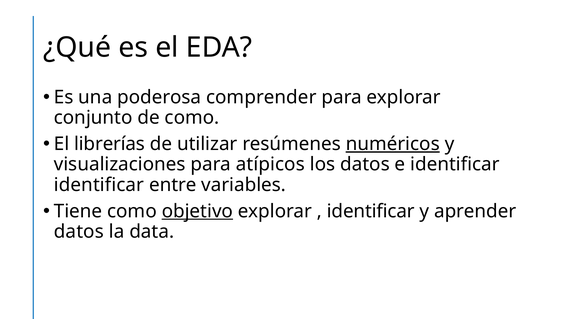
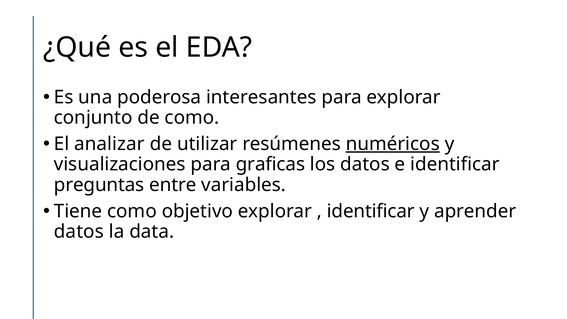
comprender: comprender -> interesantes
librerías: librerías -> analizar
atípicos: atípicos -> graficas
identificar at (99, 185): identificar -> preguntas
objetivo underline: present -> none
